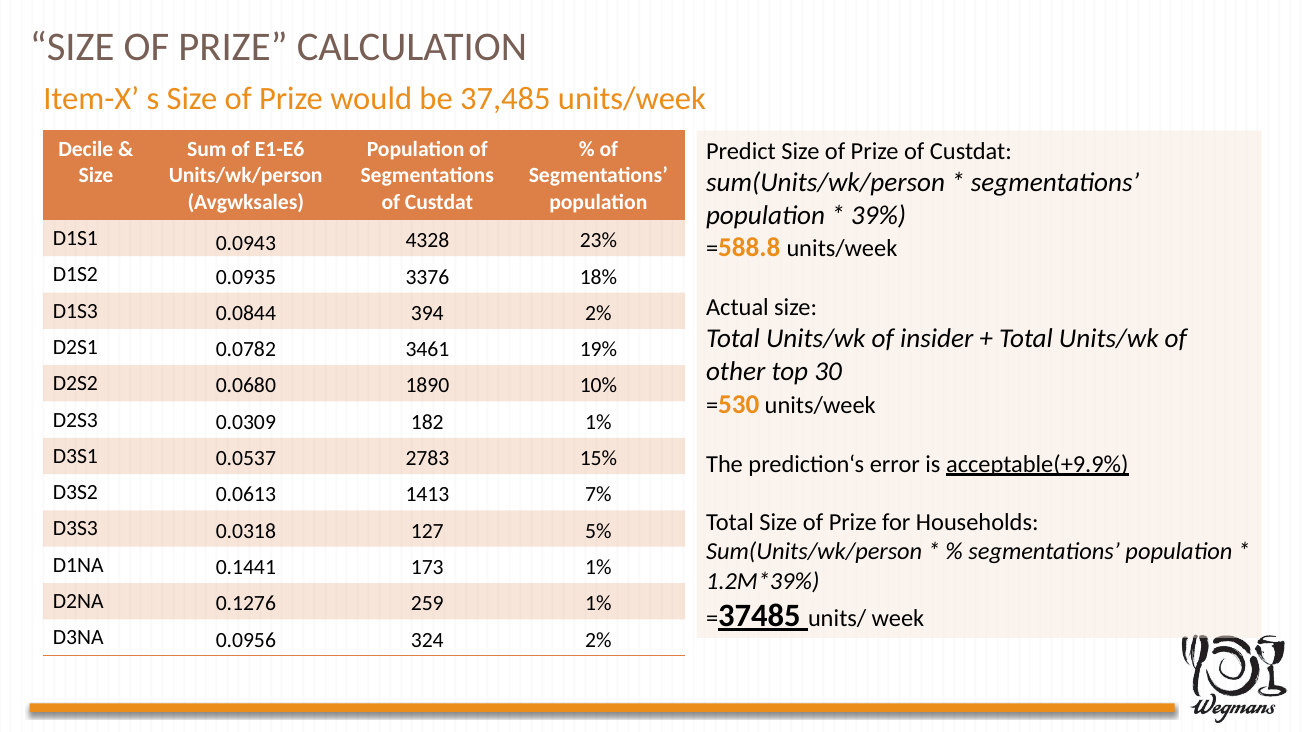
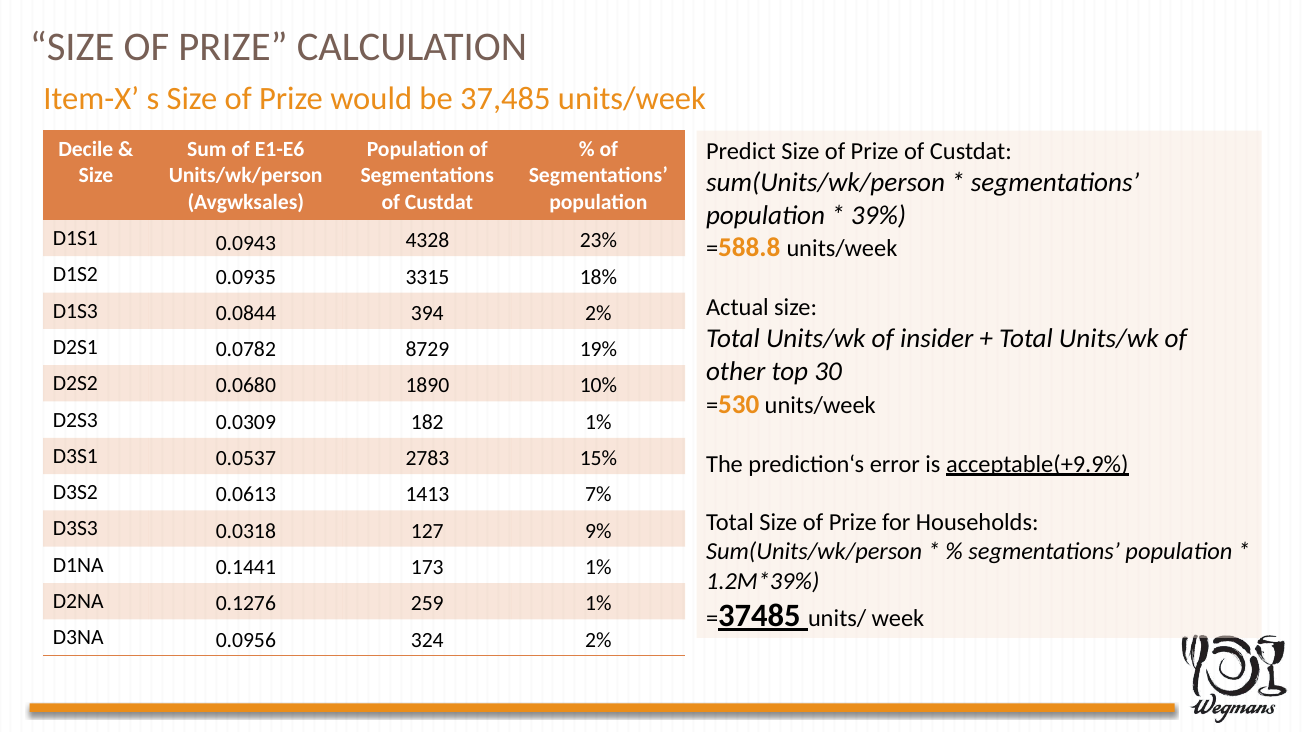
3376: 3376 -> 3315
3461: 3461 -> 8729
5%: 5% -> 9%
